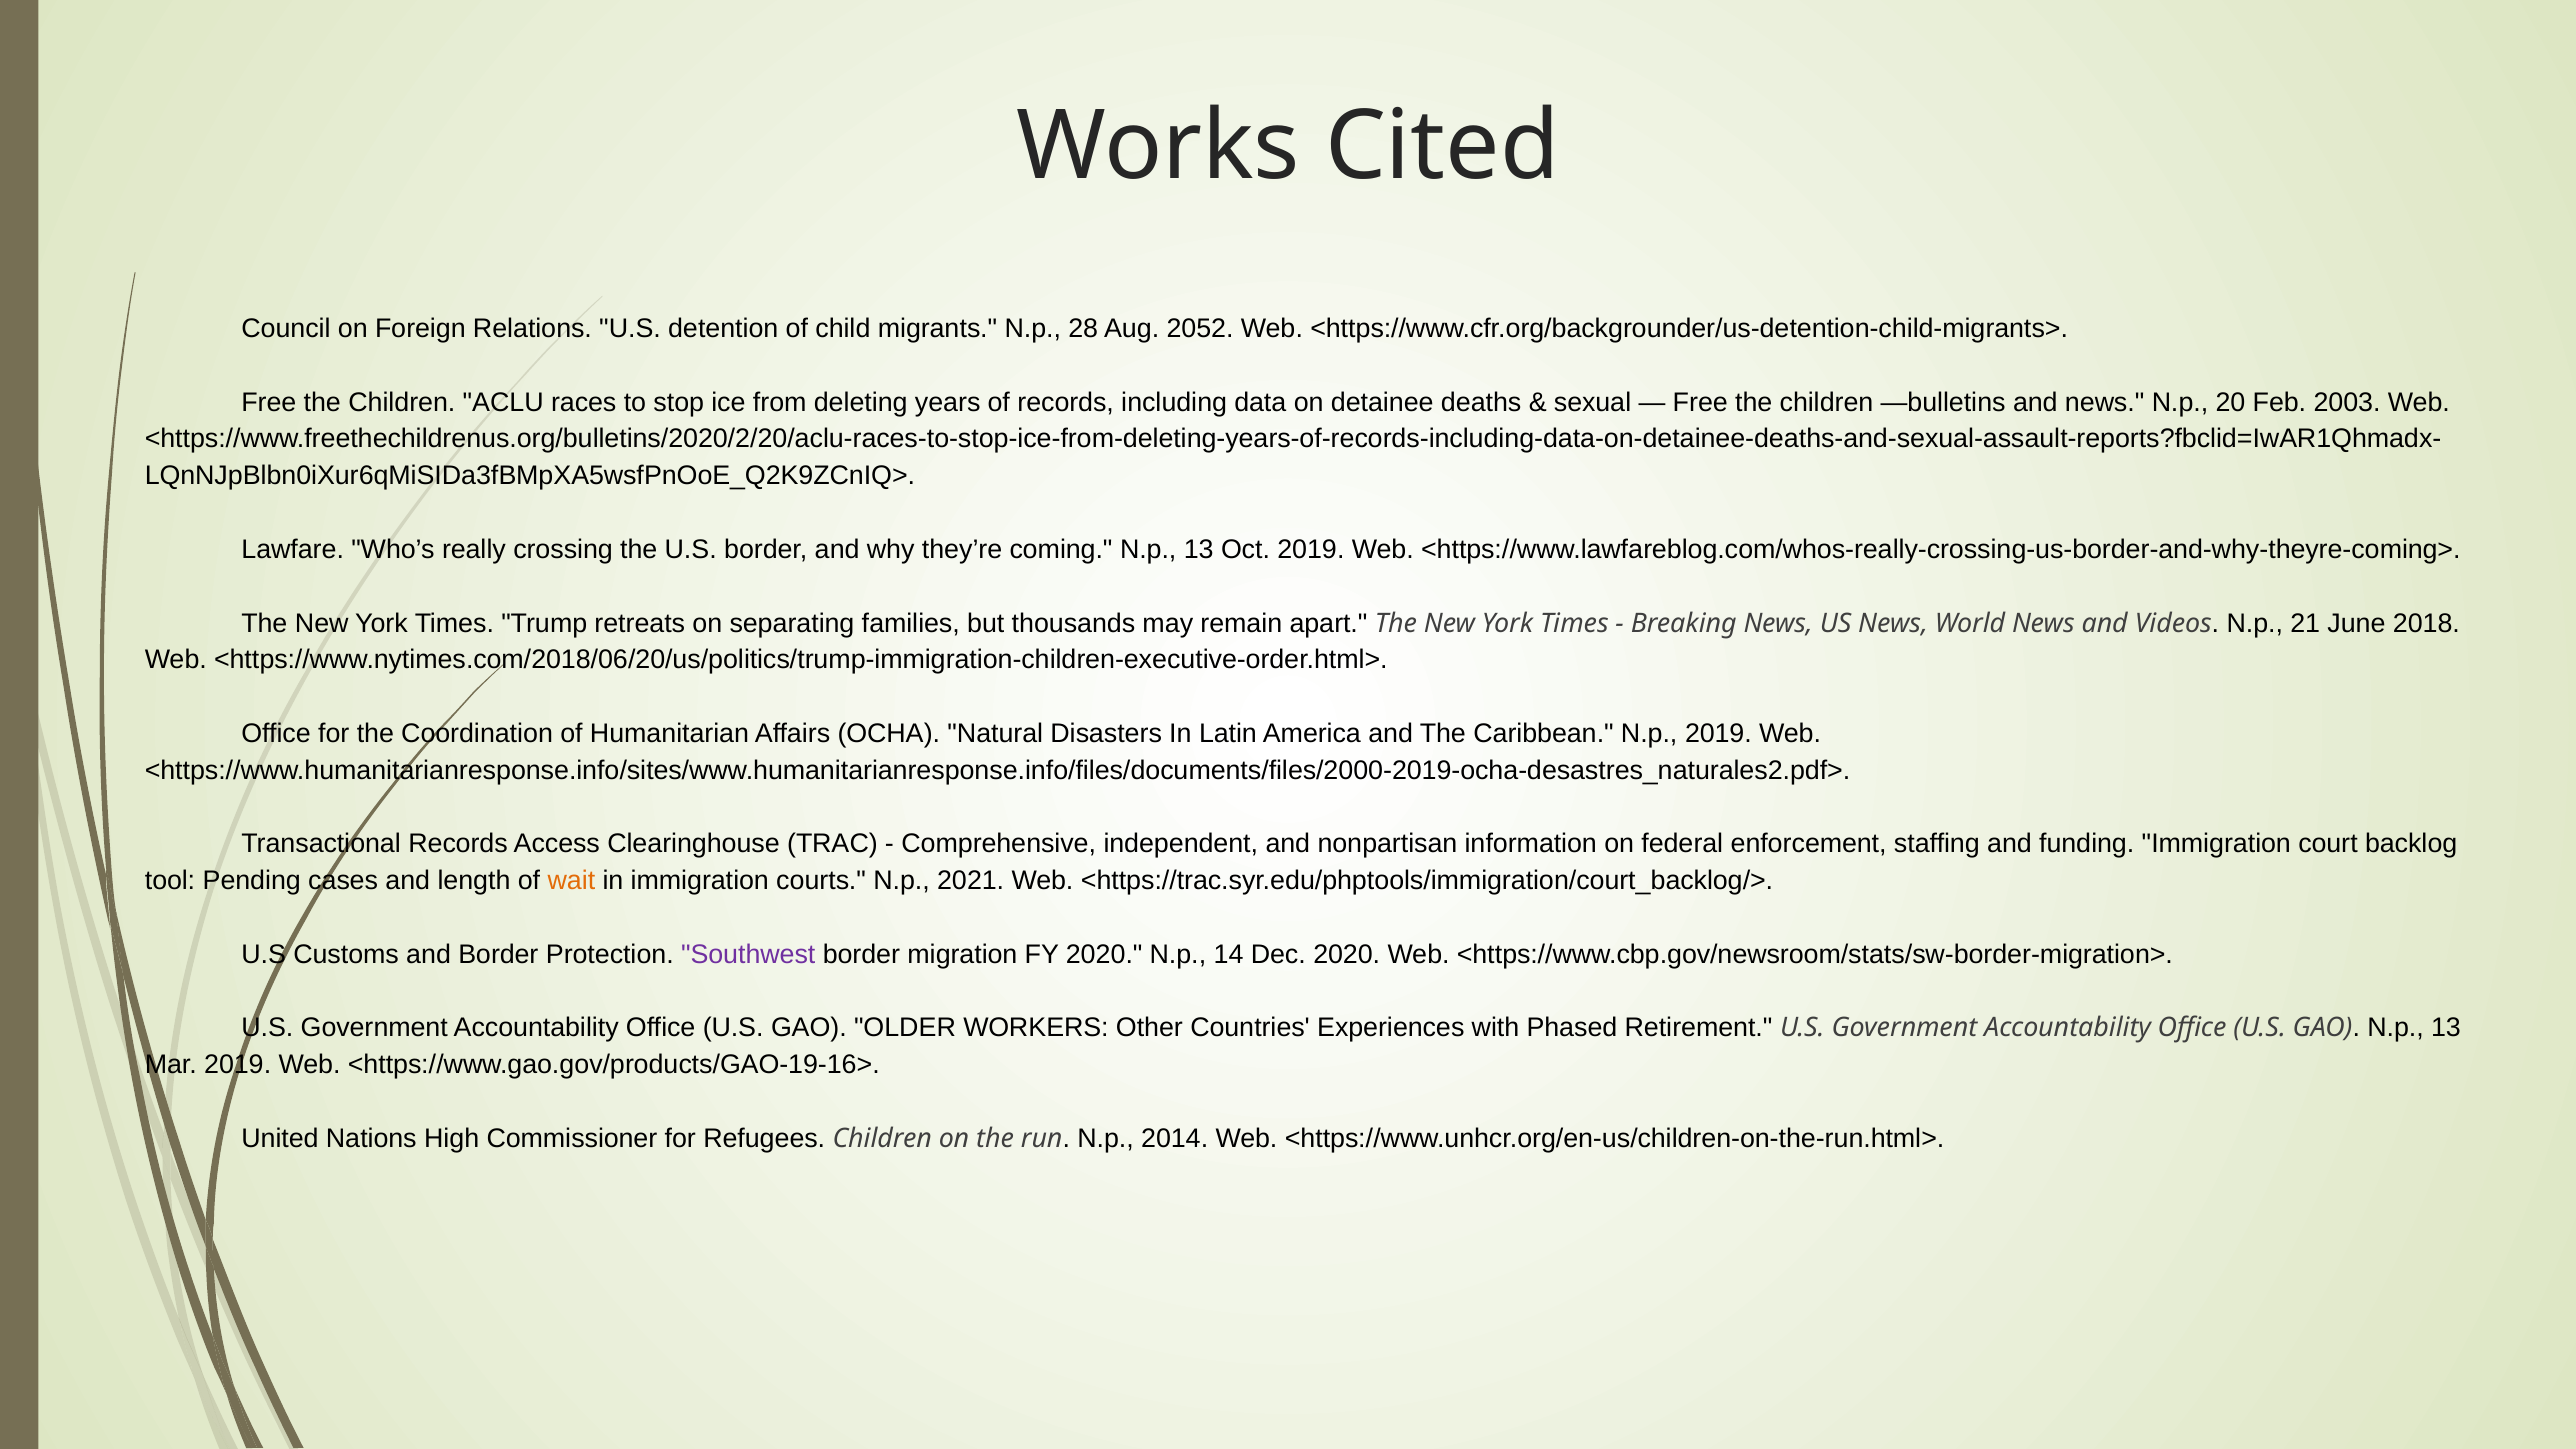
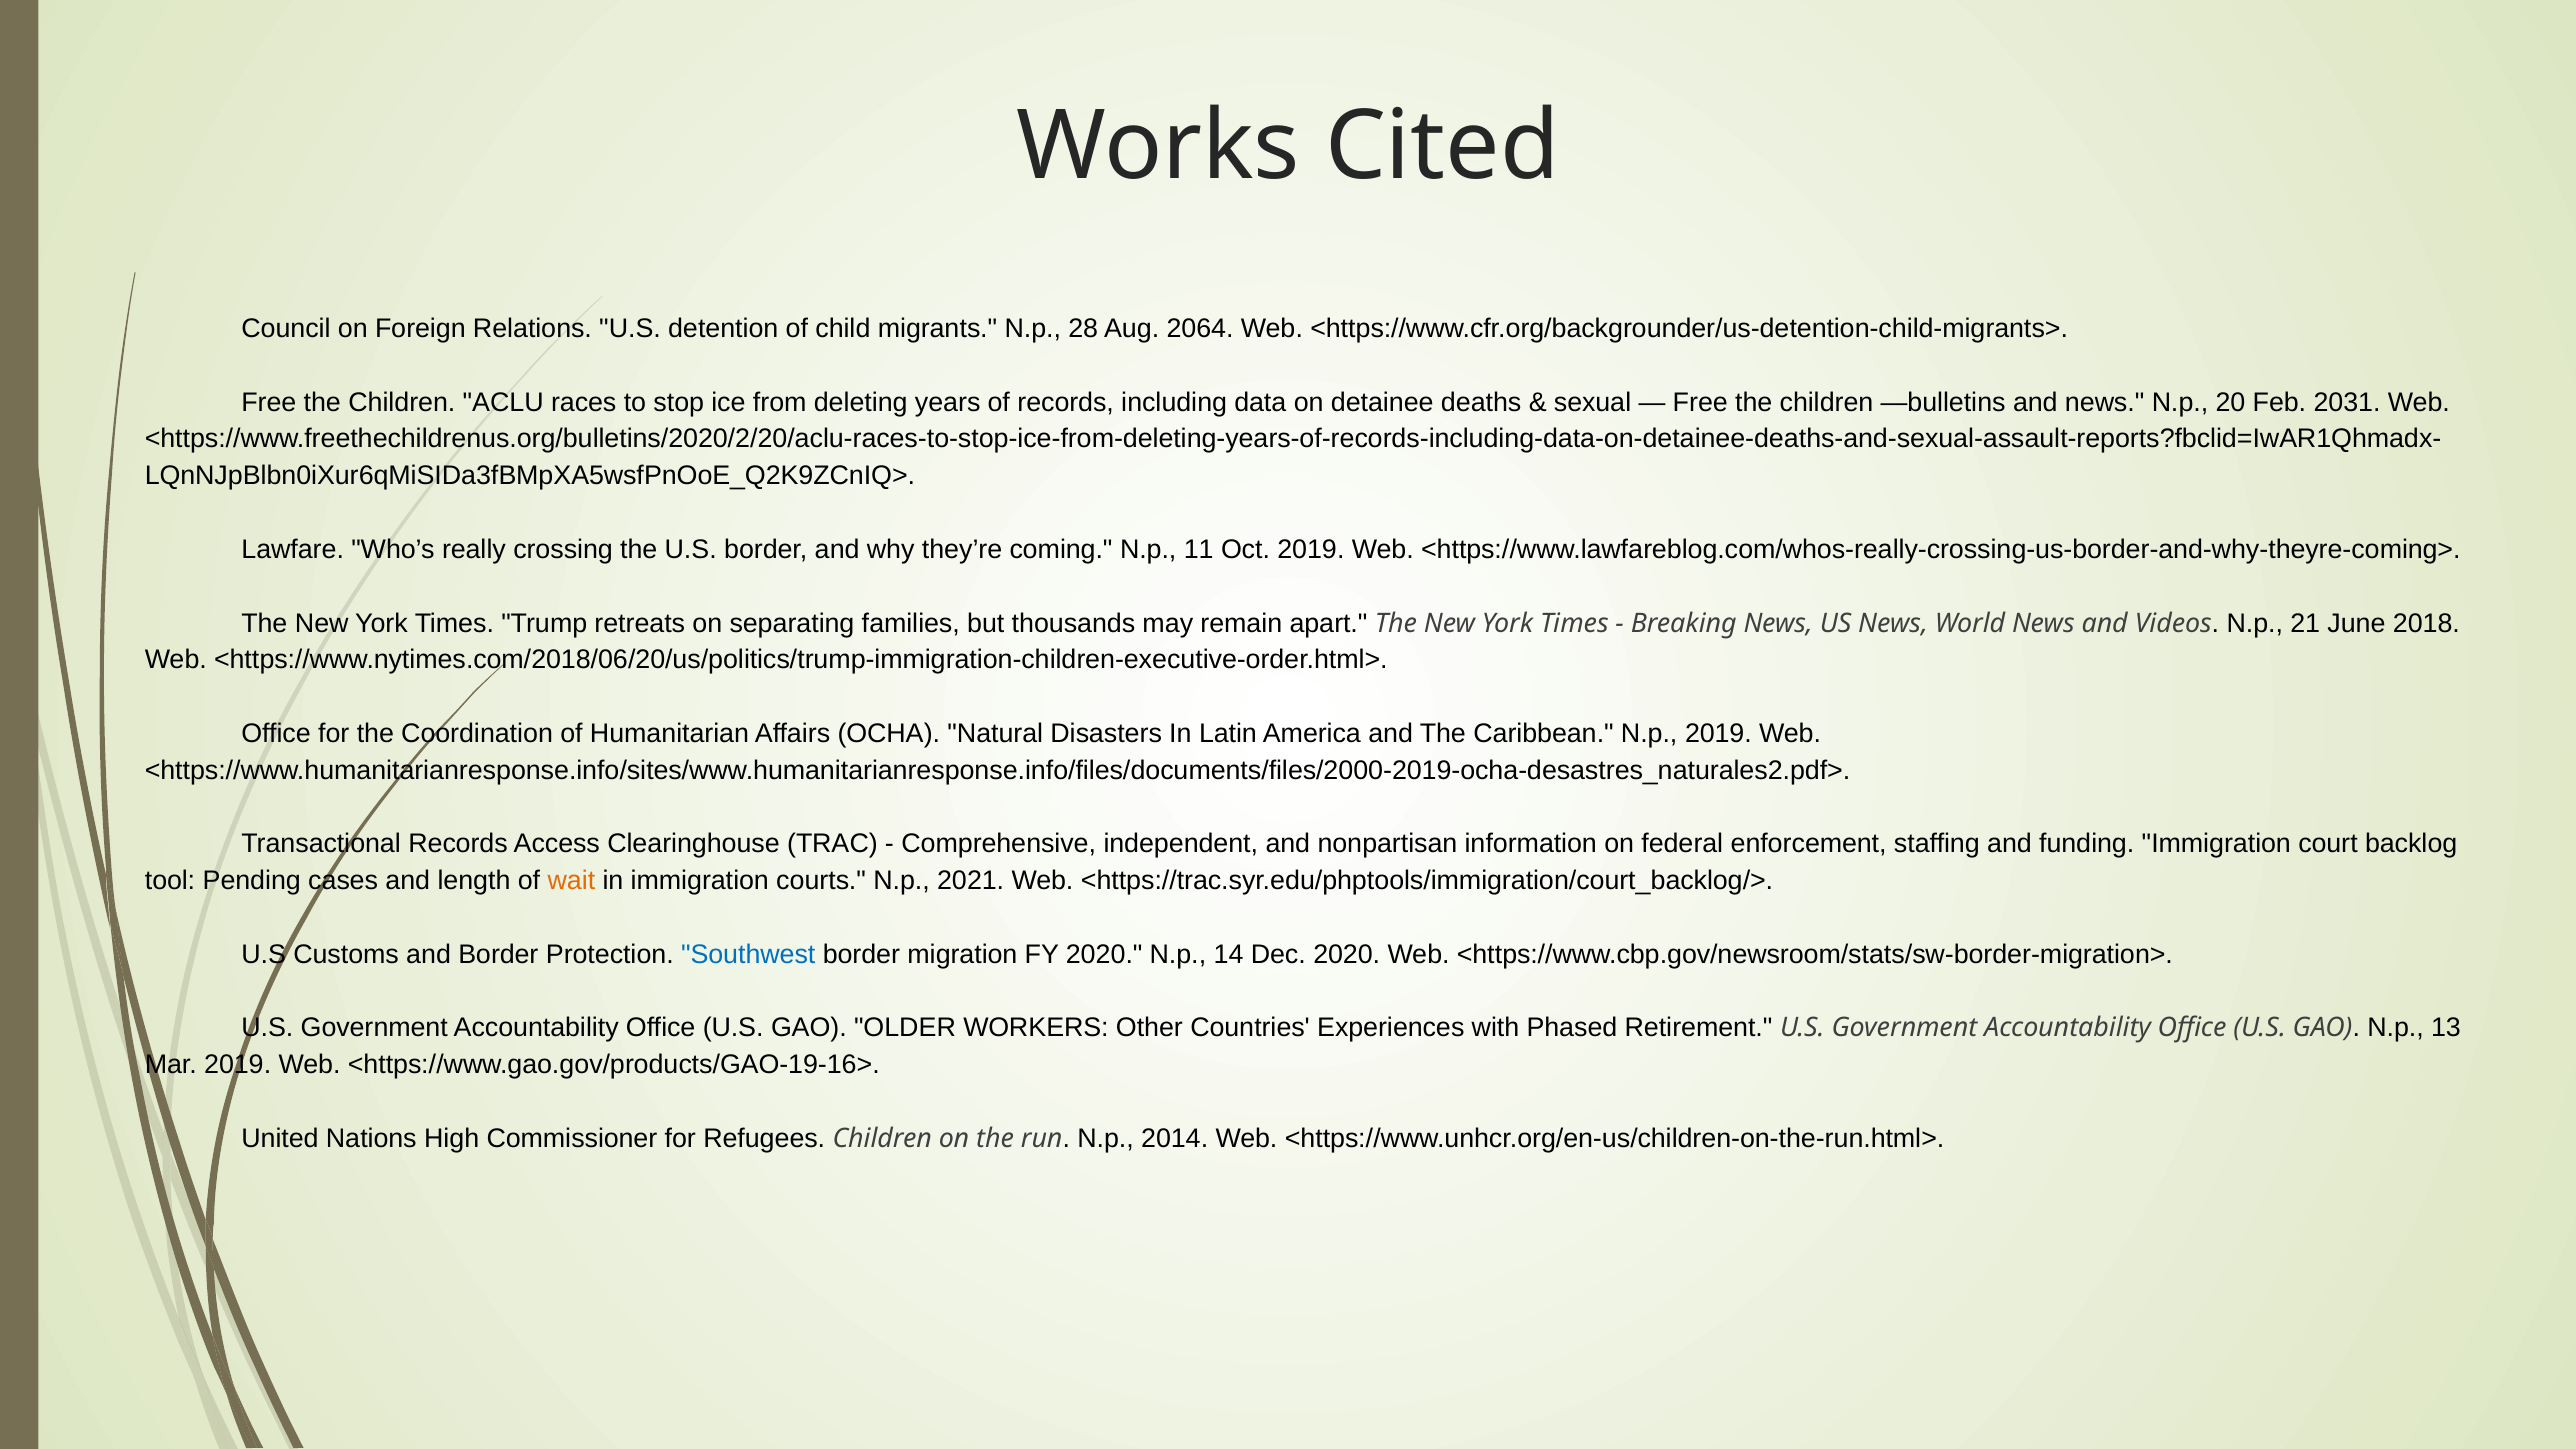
2052: 2052 -> 2064
2003: 2003 -> 2031
coming N.p 13: 13 -> 11
Southwest colour: purple -> blue
